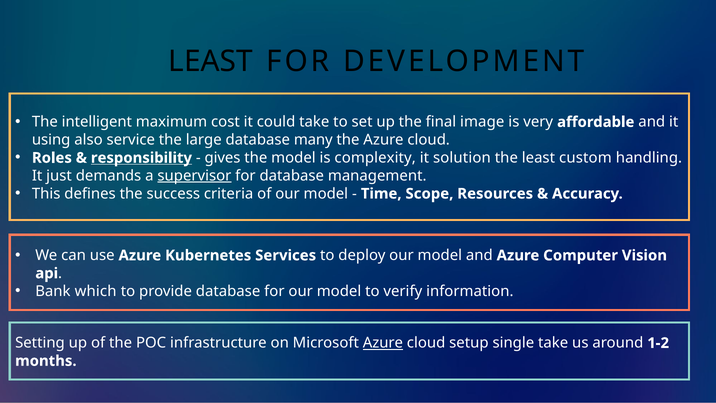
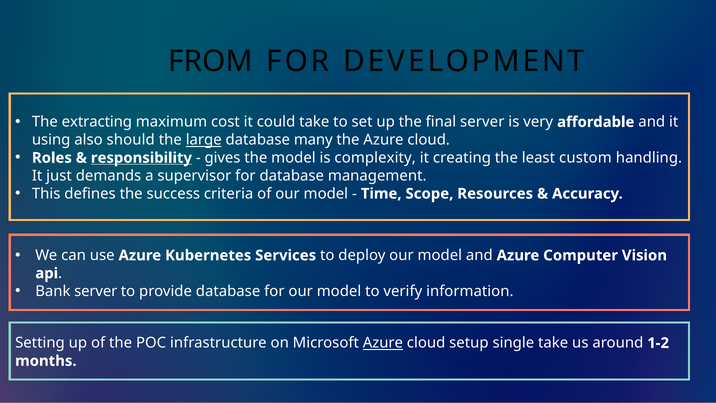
LEAST at (211, 61): LEAST -> FROM
intelligent: intelligent -> extracting
final image: image -> server
service: service -> should
large underline: none -> present
solution: solution -> creating
supervisor underline: present -> none
Bank which: which -> server
